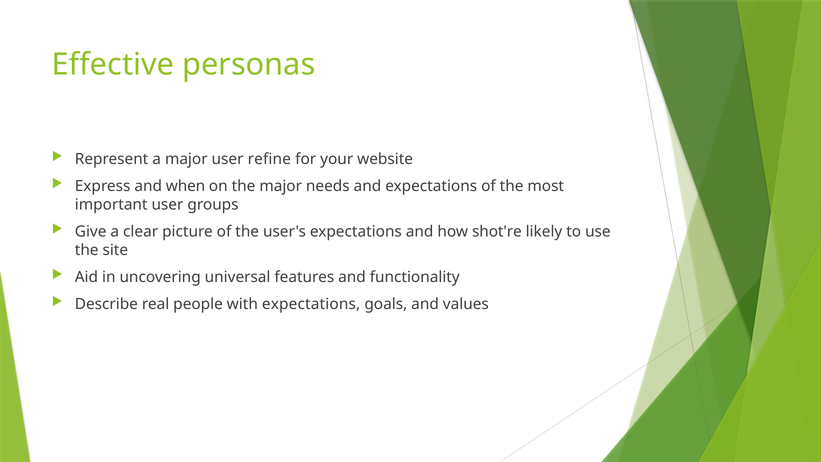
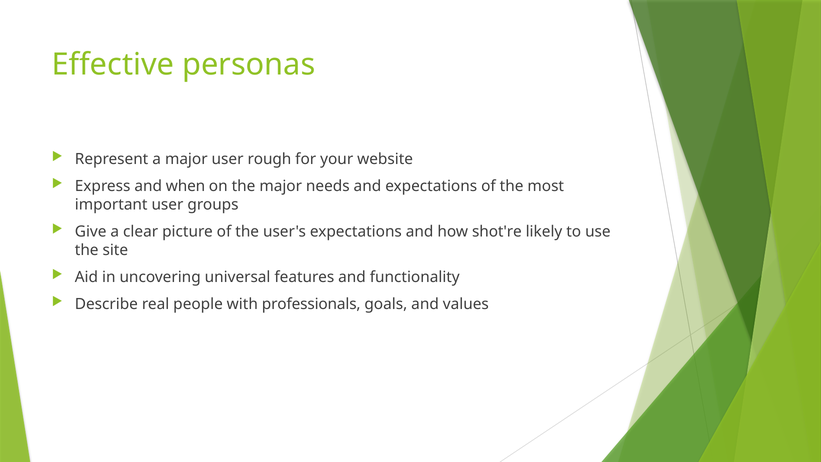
refine: refine -> rough
with expectations: expectations -> professionals
